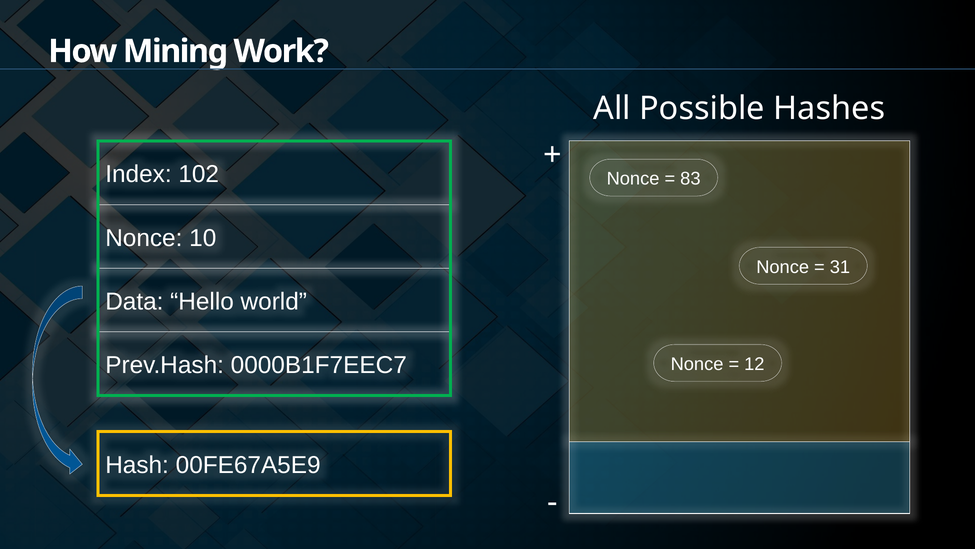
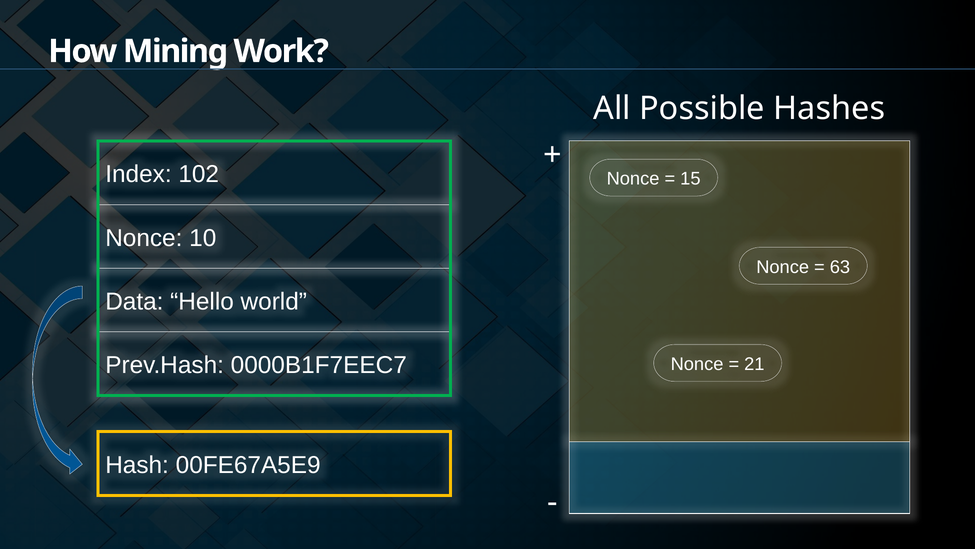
83: 83 -> 15
31: 31 -> 63
12: 12 -> 21
